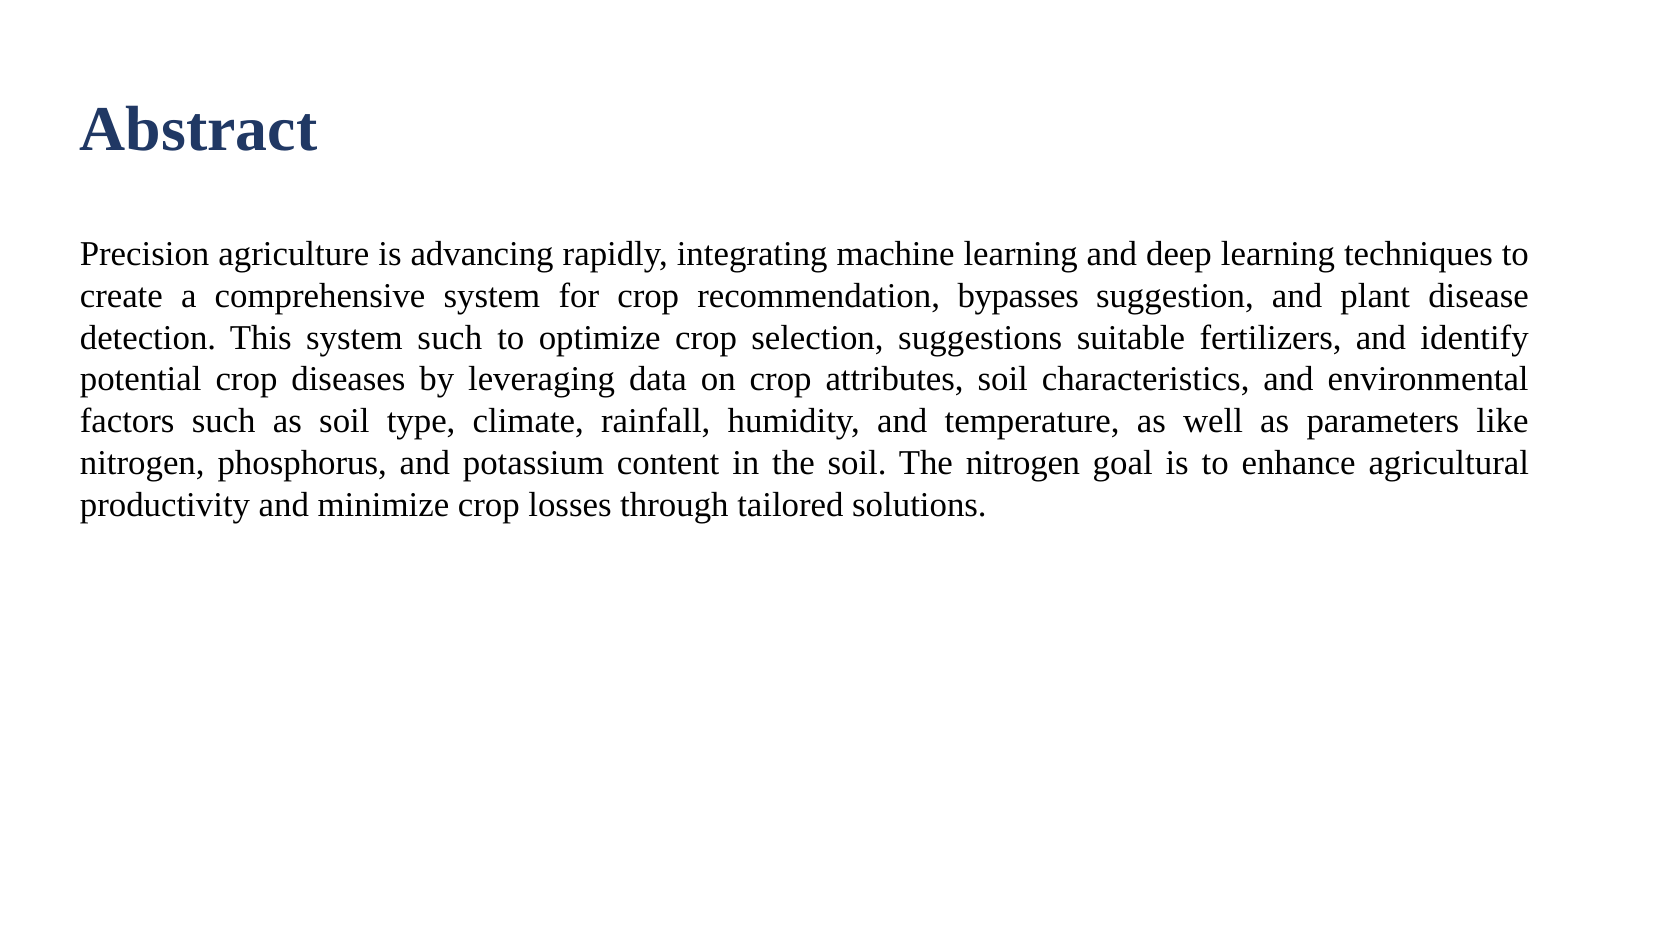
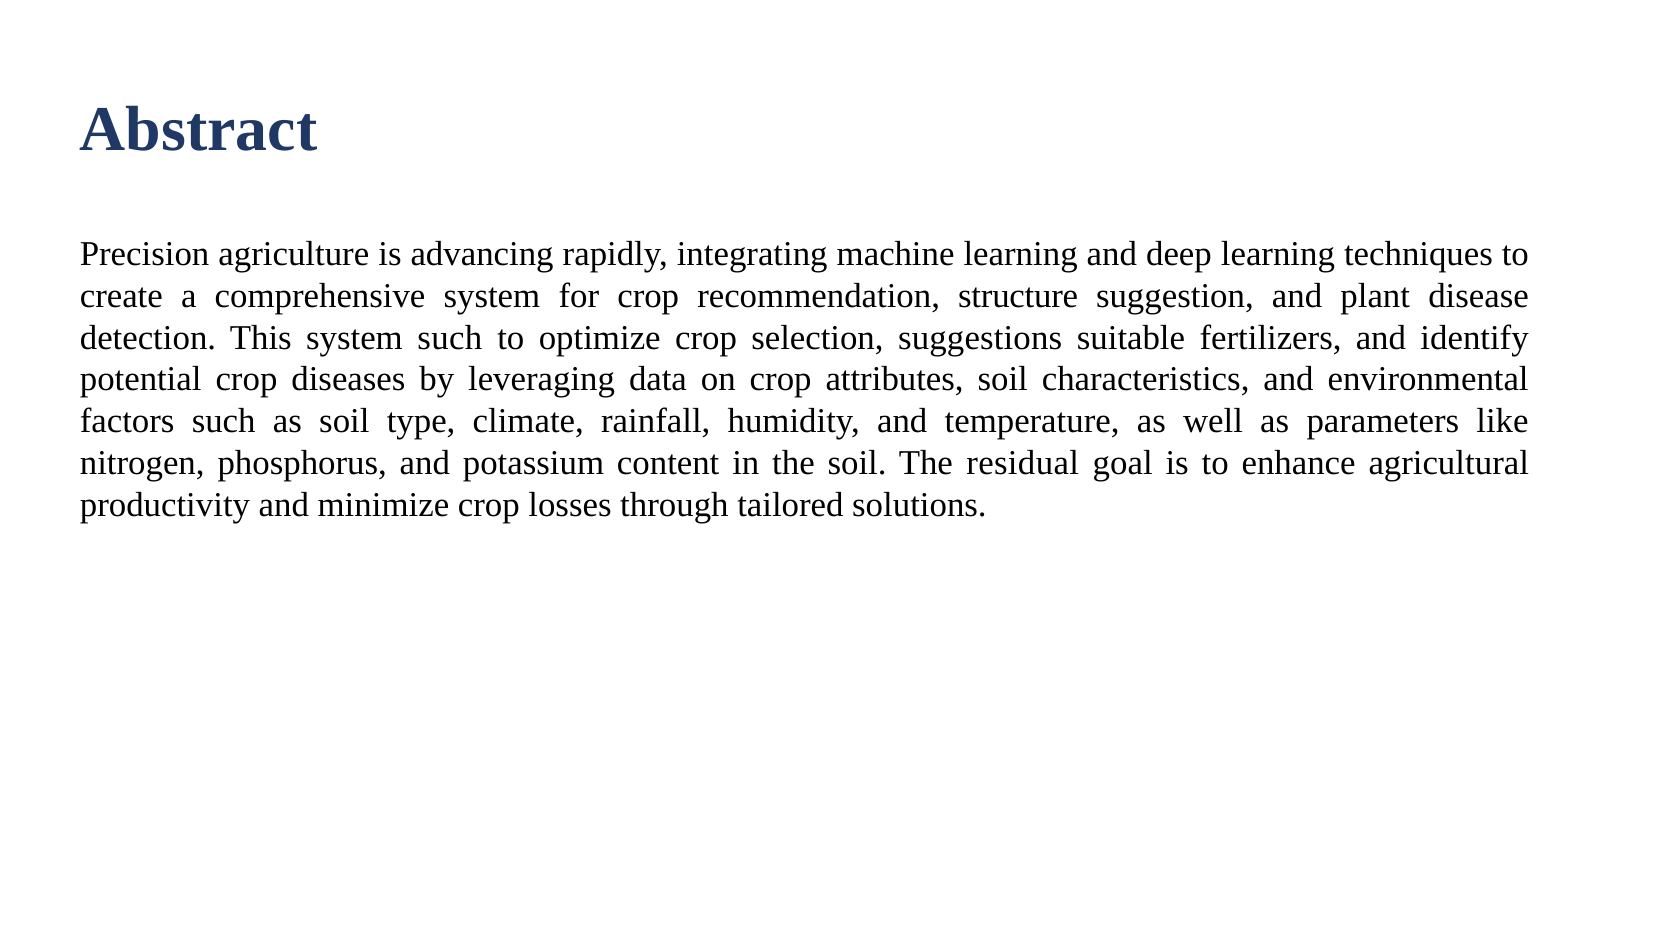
bypasses: bypasses -> structure
The nitrogen: nitrogen -> residual
